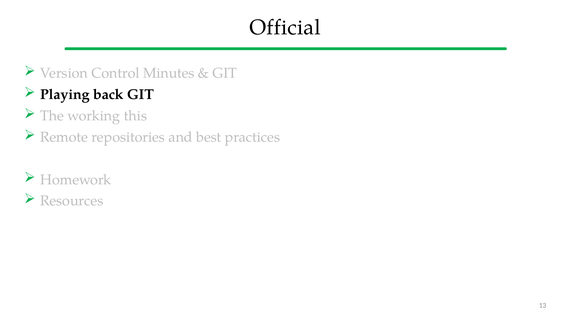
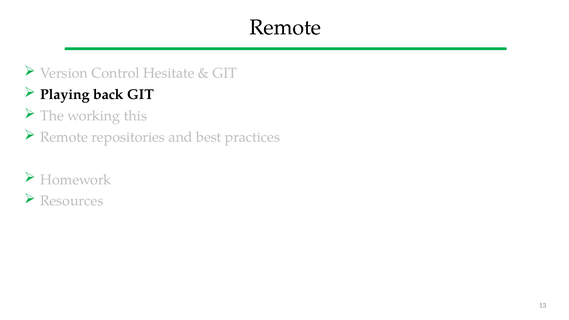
Official at (285, 27): Official -> Remote
Minutes: Minutes -> Hesitate
